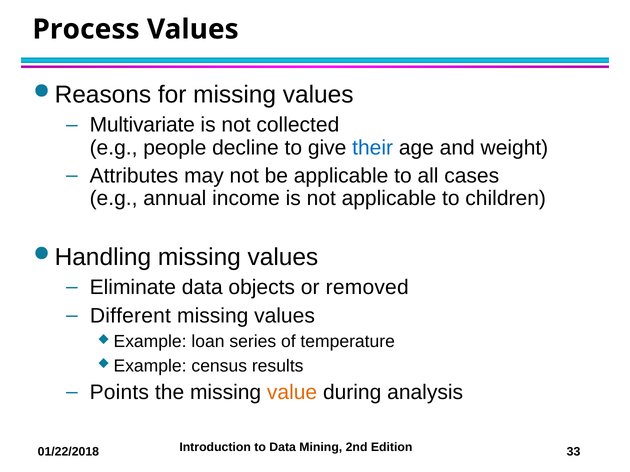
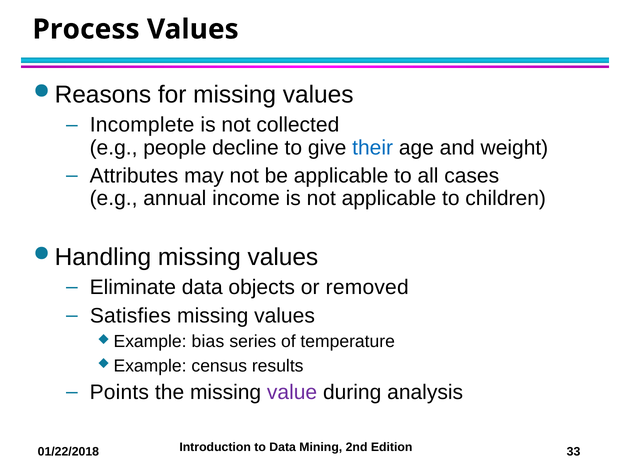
Multivariate: Multivariate -> Incomplete
Different: Different -> Satisfies
loan: loan -> bias
value colour: orange -> purple
